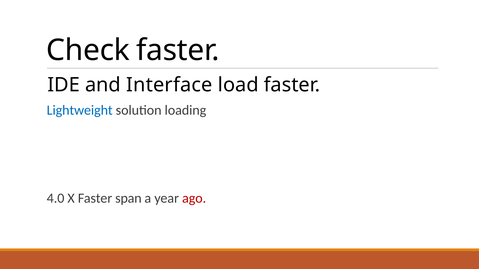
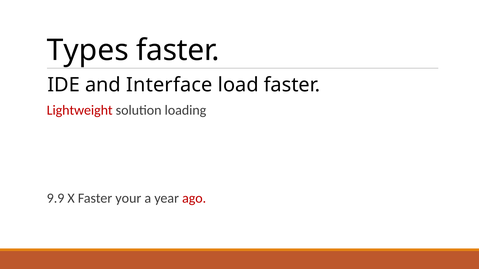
Check: Check -> Types
Lightweight colour: blue -> red
4.0: 4.0 -> 9.9
span: span -> your
